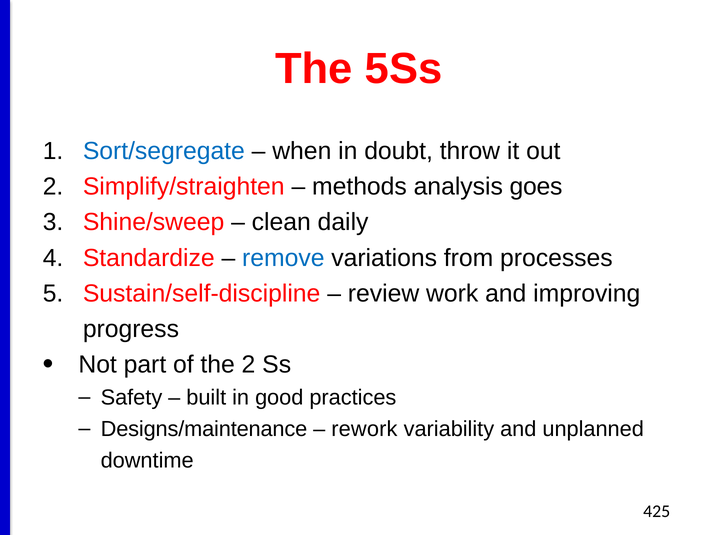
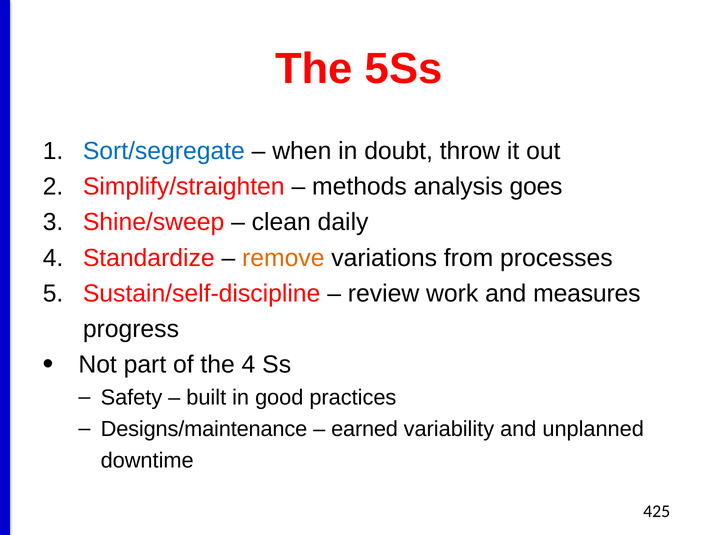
remove colour: blue -> orange
improving: improving -> measures
the 2: 2 -> 4
rework: rework -> earned
